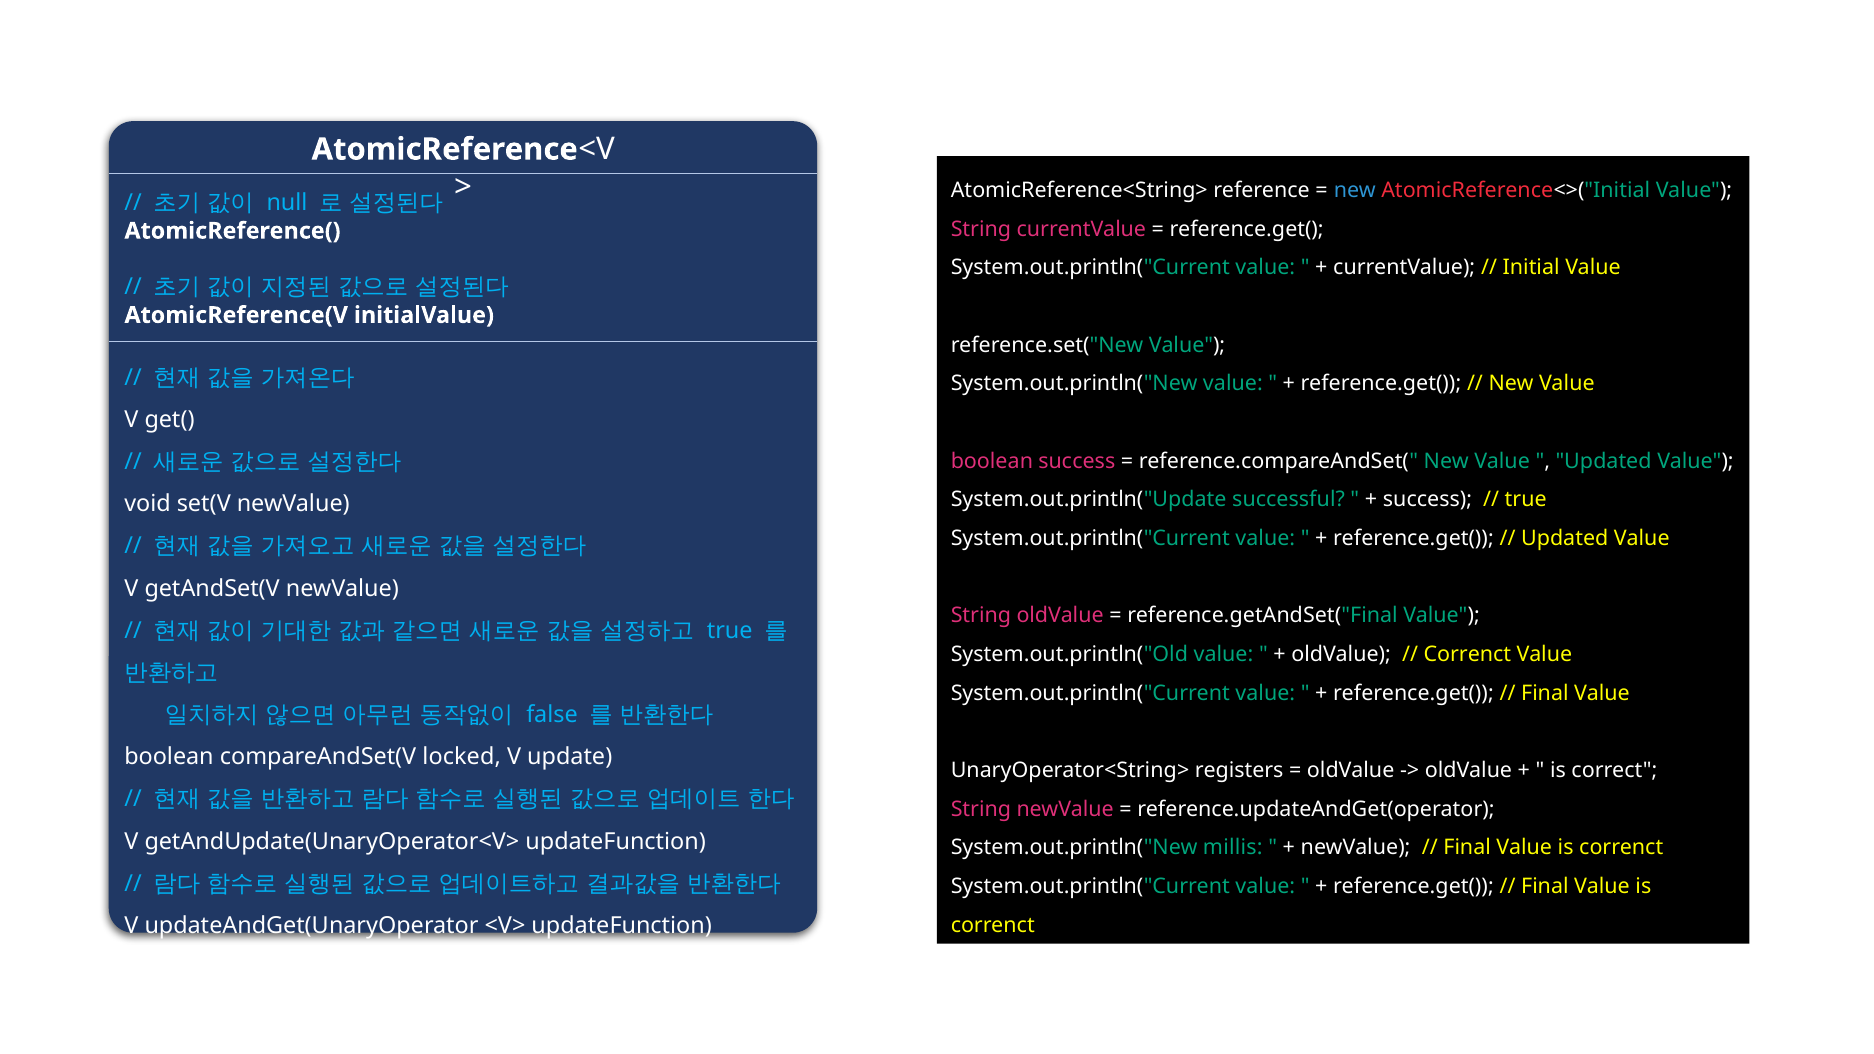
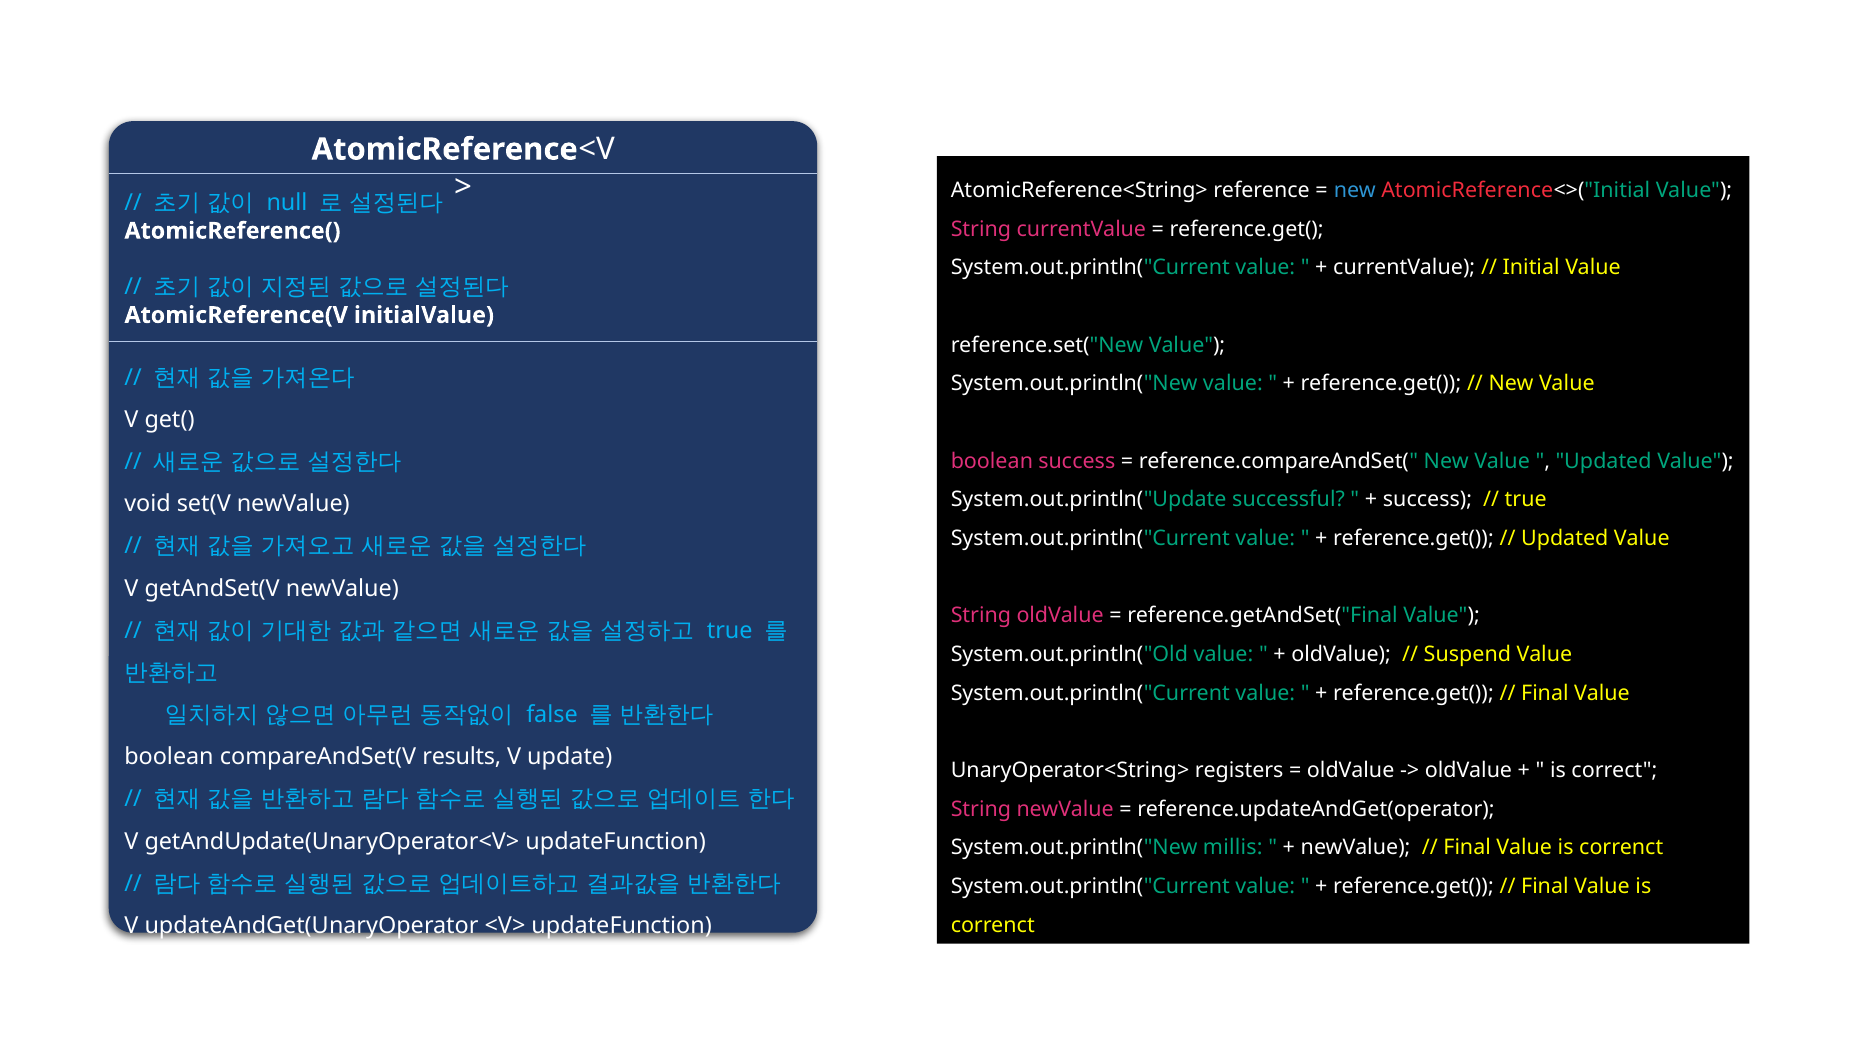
Correnct at (1467, 655): Correnct -> Suspend
locked: locked -> results
